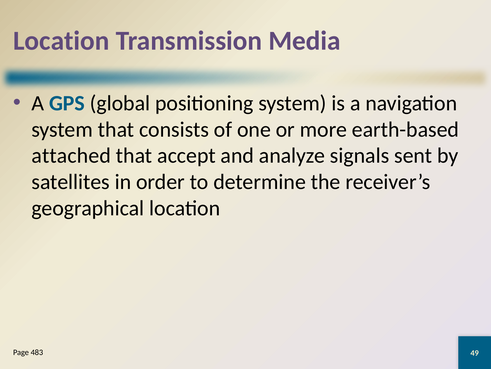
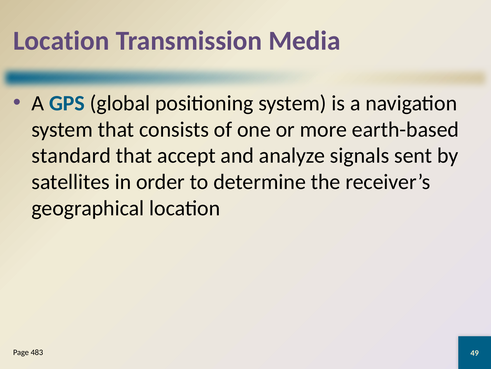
attached: attached -> standard
